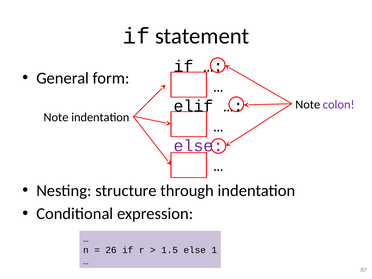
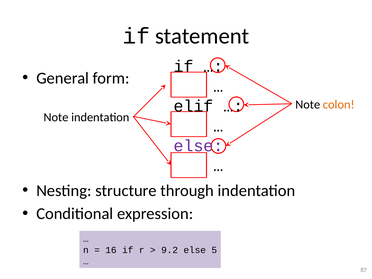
colon colour: purple -> orange
26: 26 -> 16
1.5: 1.5 -> 9.2
1: 1 -> 5
